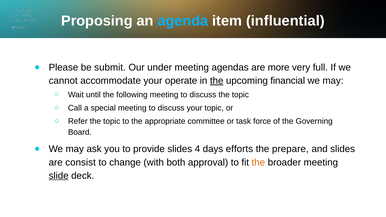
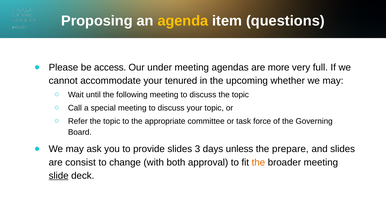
agenda colour: light blue -> yellow
influential: influential -> questions
submit: submit -> access
operate: operate -> tenured
the at (217, 81) underline: present -> none
financial: financial -> whether
4: 4 -> 3
efforts: efforts -> unless
